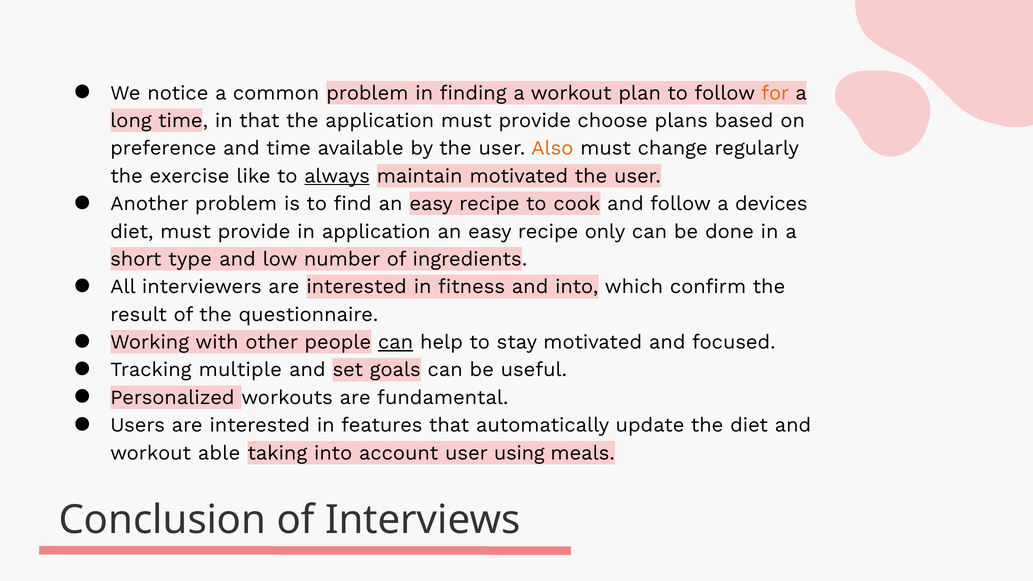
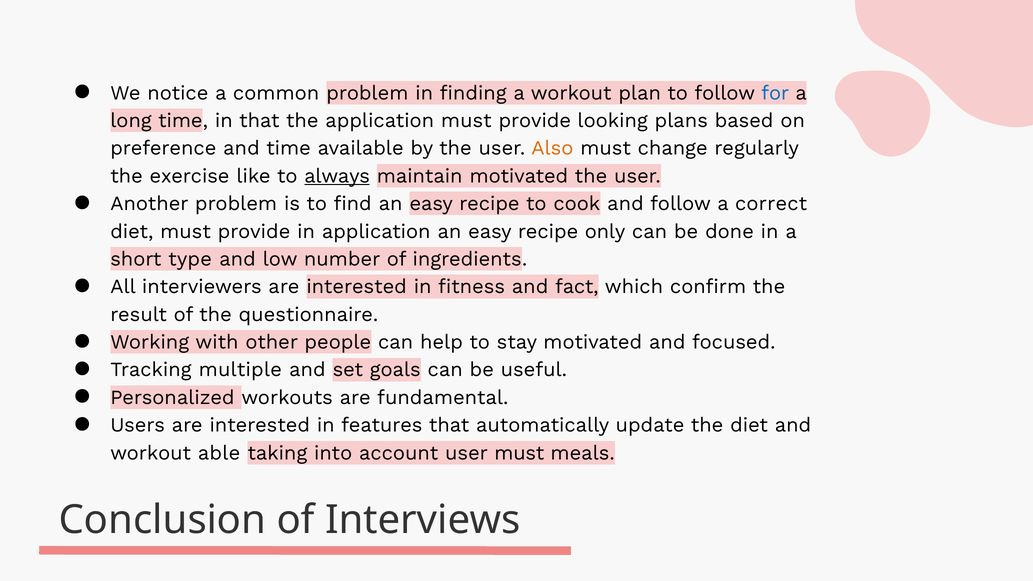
for colour: orange -> blue
choose: choose -> looking
devices: devices -> correct
and into: into -> fact
can at (396, 342) underline: present -> none
user using: using -> must
